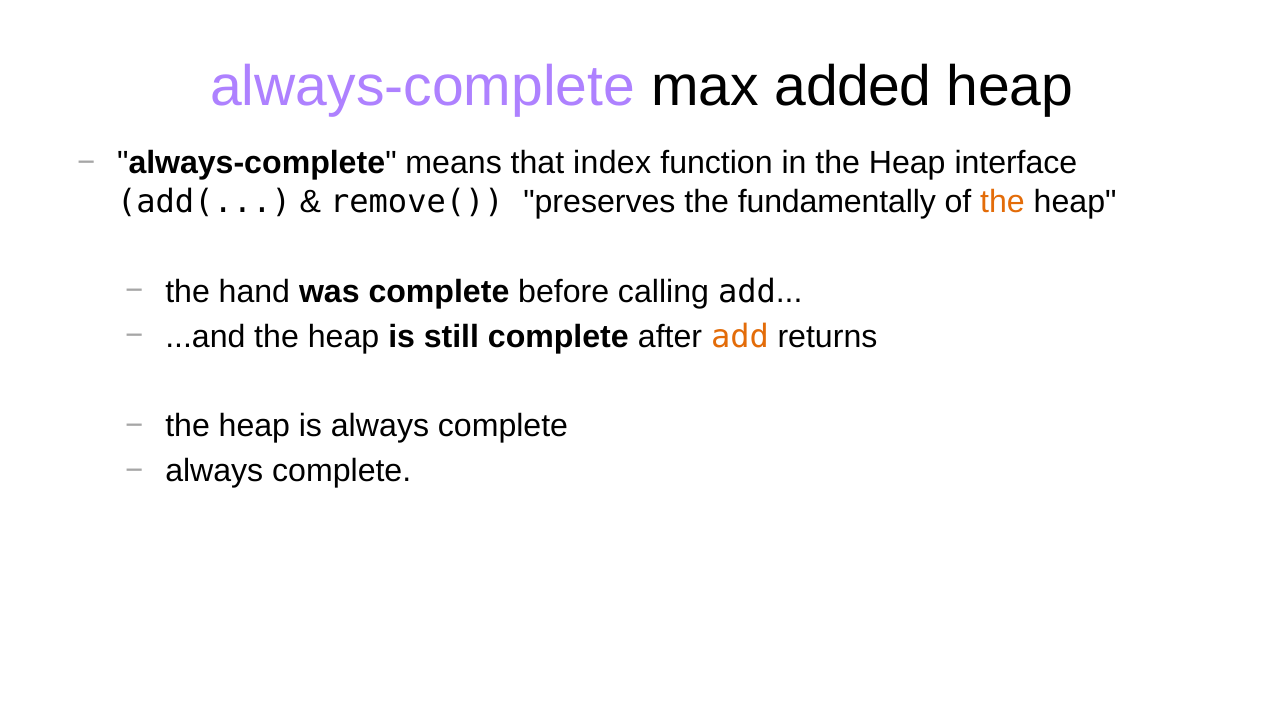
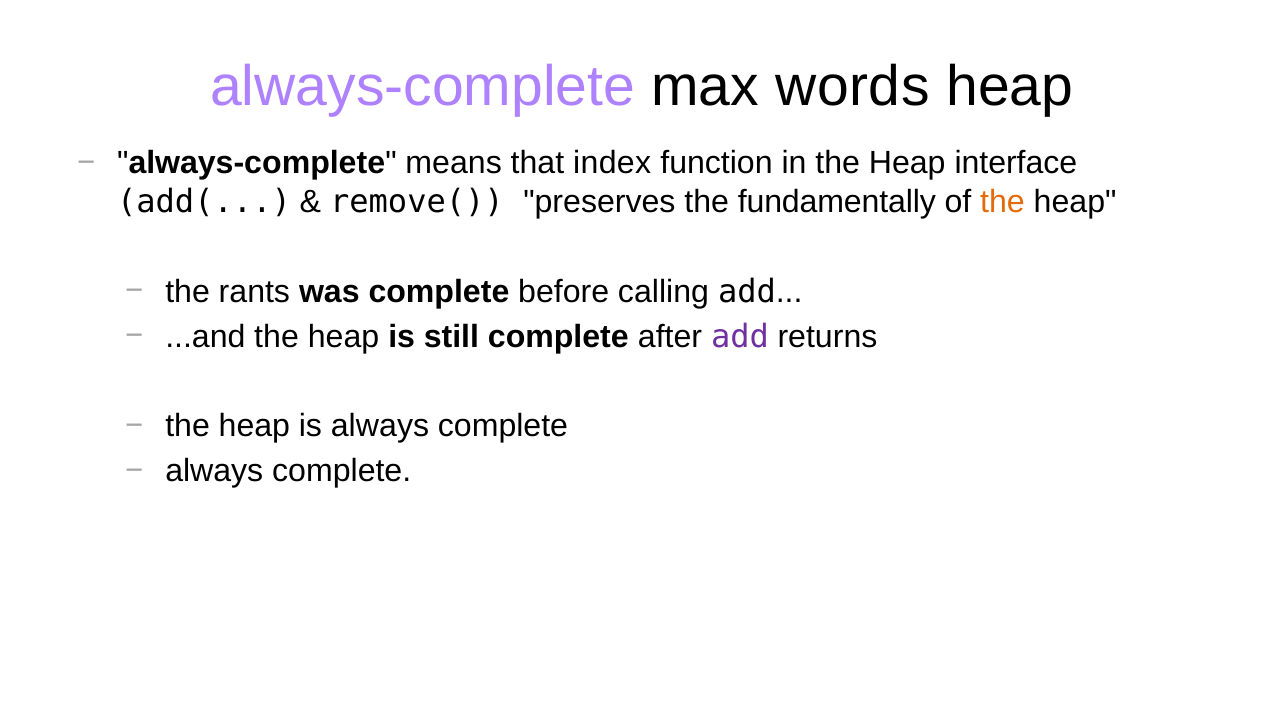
added: added -> words
hand: hand -> rants
add at (740, 337) colour: orange -> purple
